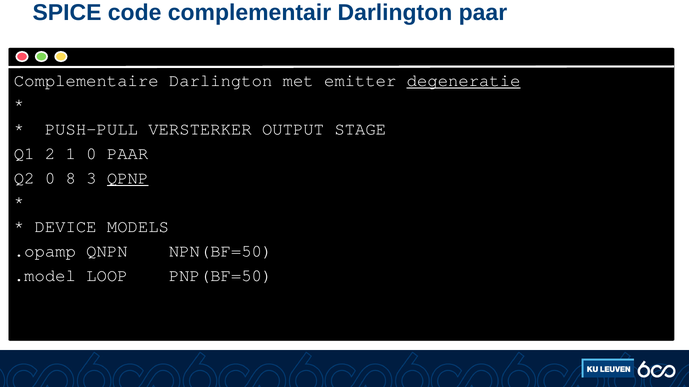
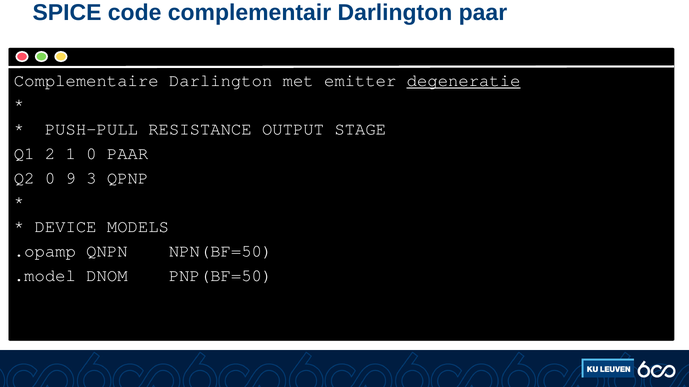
VERSTERKER: VERSTERKER -> RESISTANCE
8: 8 -> 9
QPNP underline: present -> none
LOOP: LOOP -> DNOM
